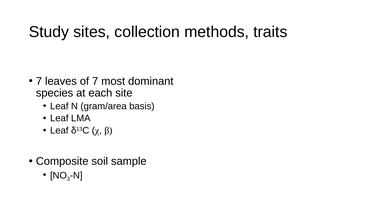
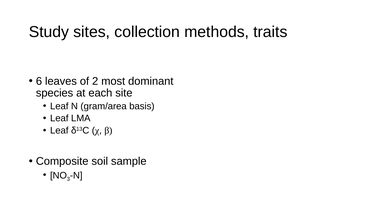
7 at (39, 81): 7 -> 6
of 7: 7 -> 2
